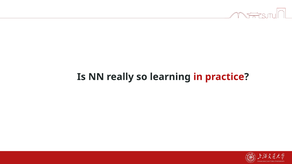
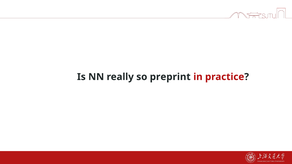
learning: learning -> preprint
